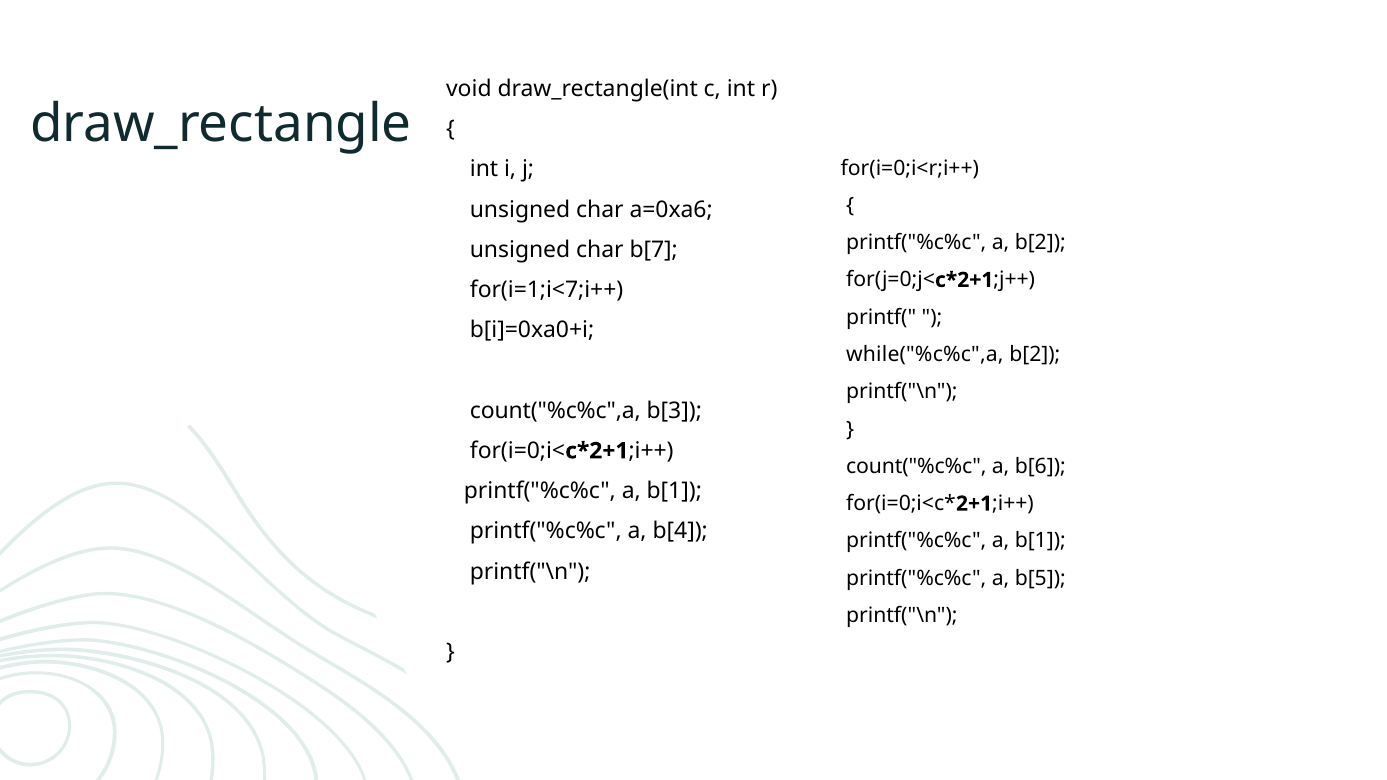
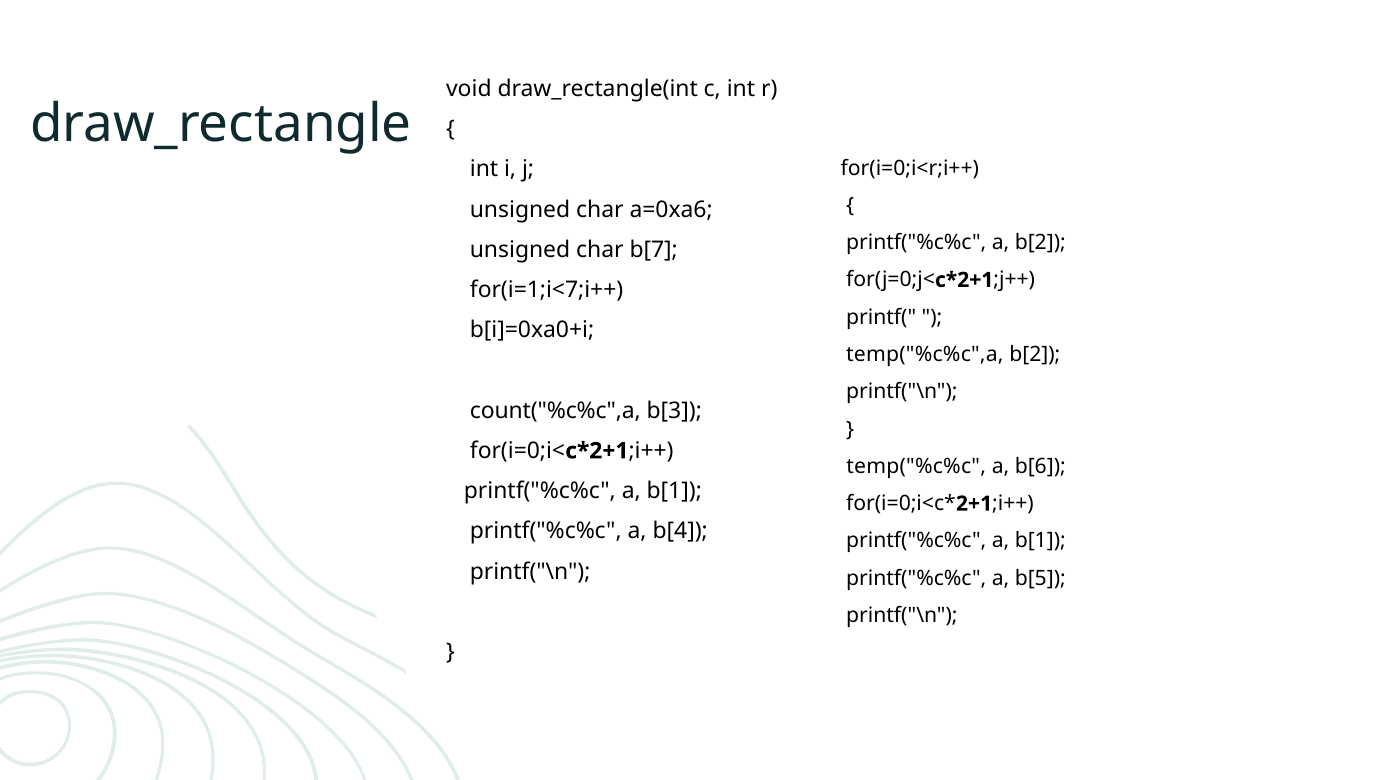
while("%c%c",a: while("%c%c",a -> temp("%c%c",a
count("%c%c: count("%c%c -> temp("%c%c
